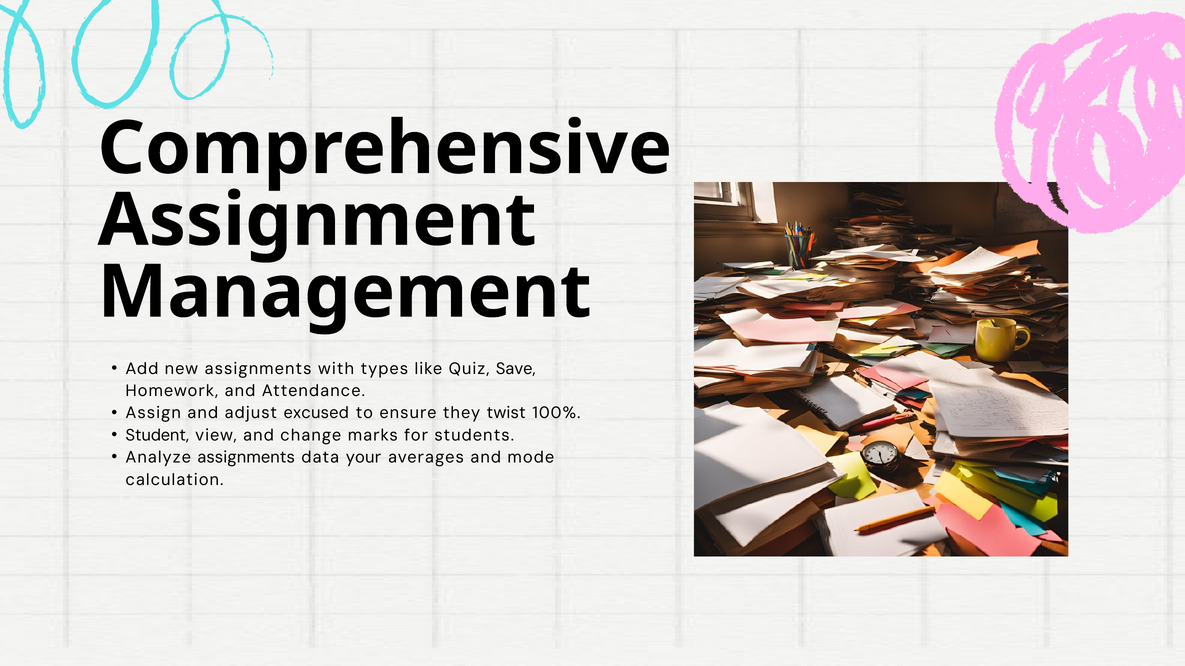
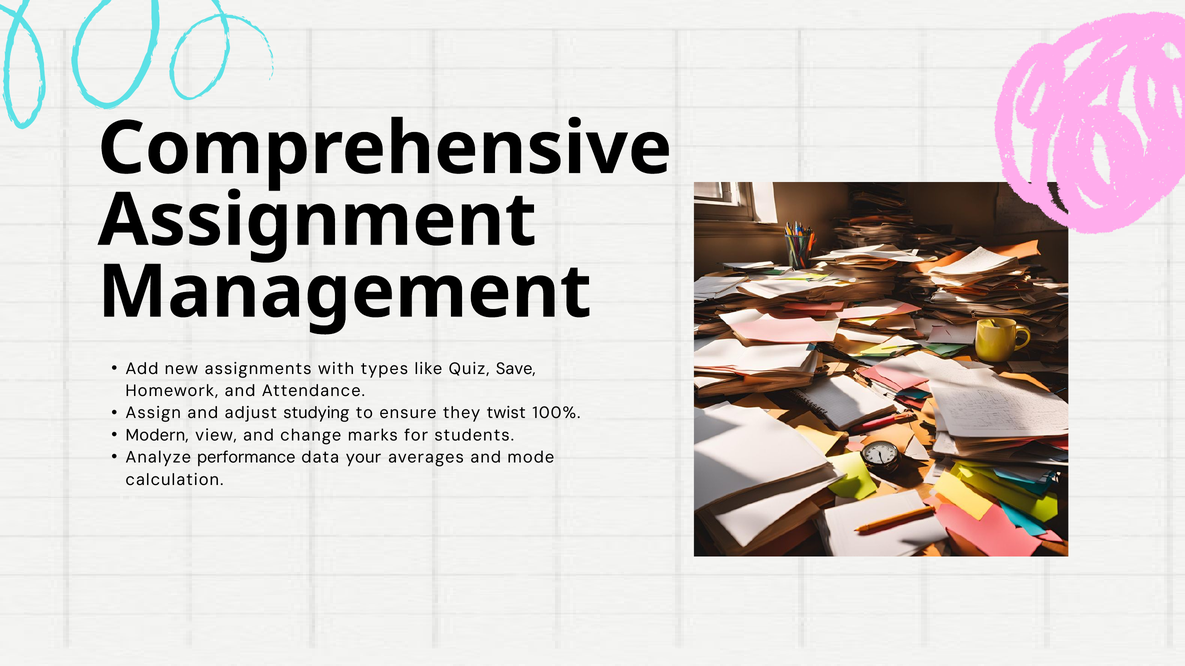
excused: excused -> studying
Student: Student -> Modern
Analyze assignments: assignments -> performance
